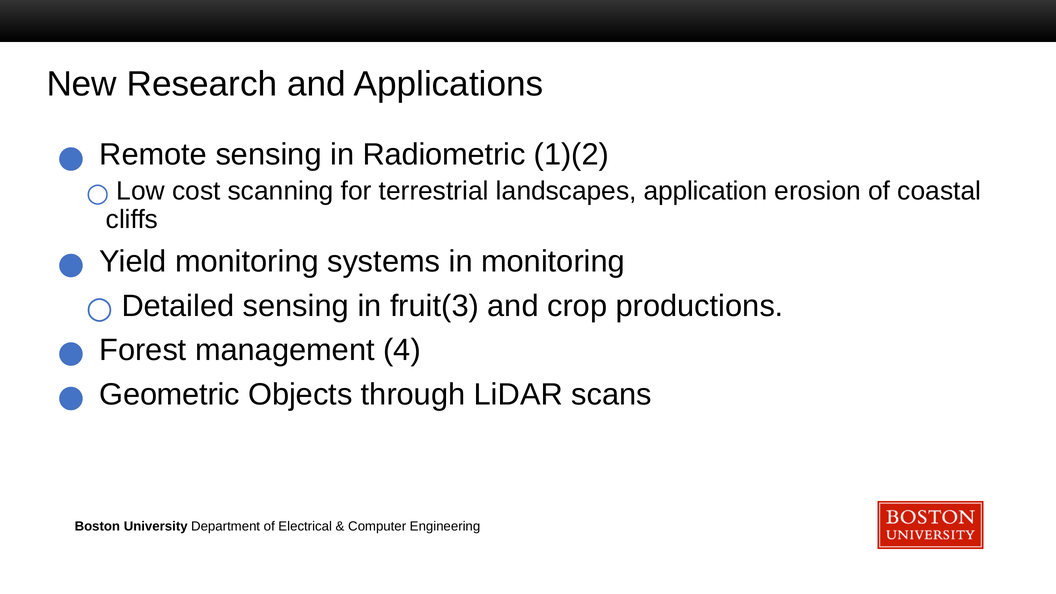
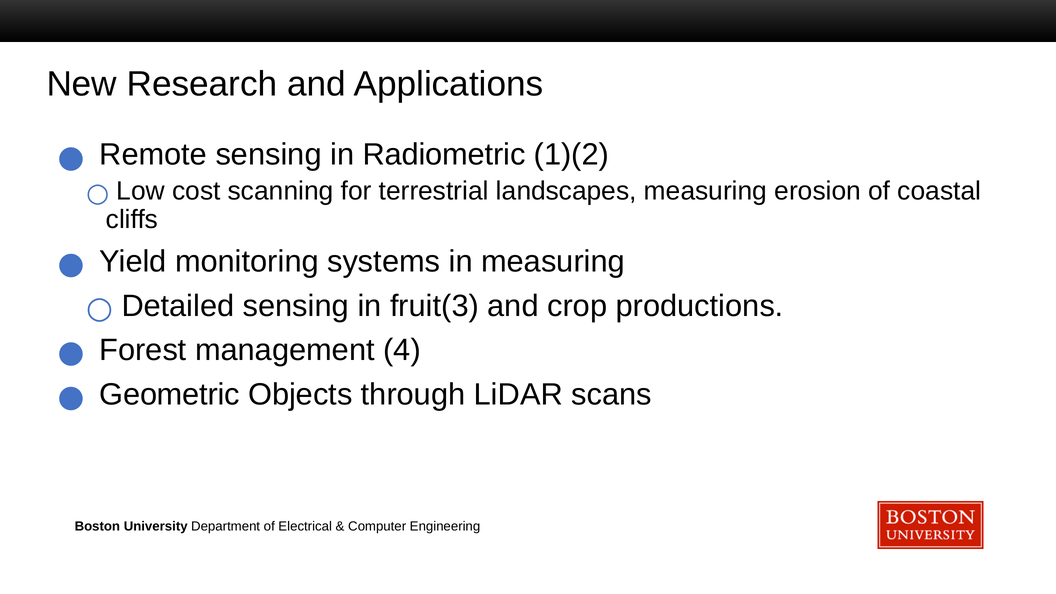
landscapes application: application -> measuring
in monitoring: monitoring -> measuring
